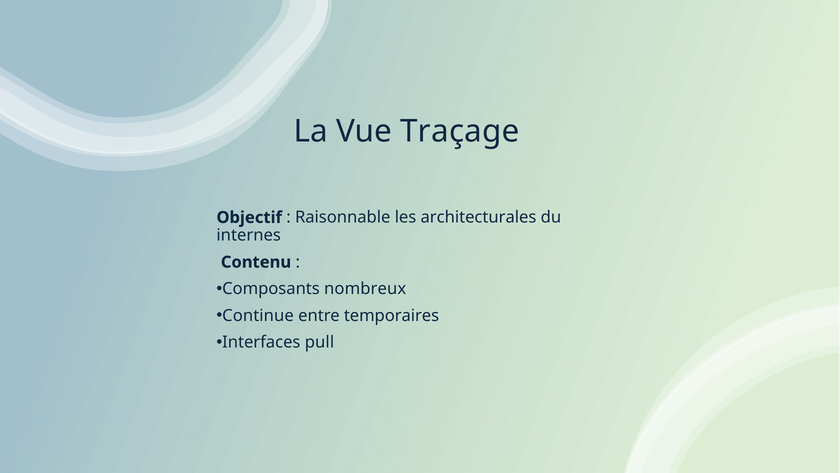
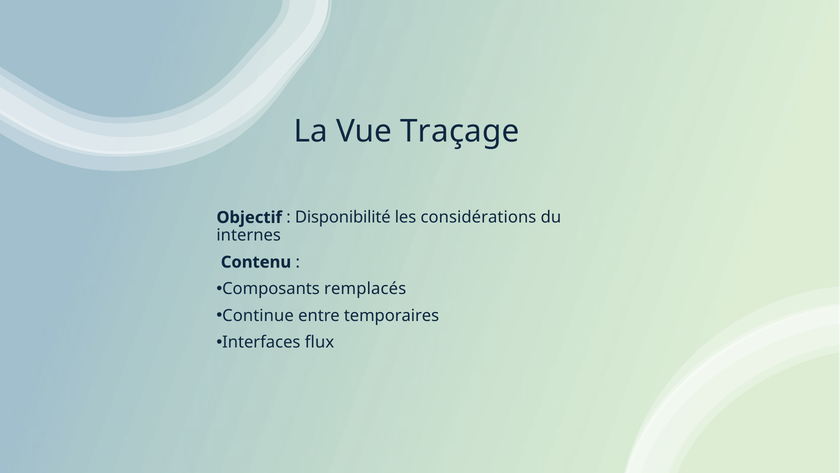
Raisonnable: Raisonnable -> Disponibilité
architecturales: architecturales -> considérations
nombreux: nombreux -> remplacés
pull: pull -> flux
